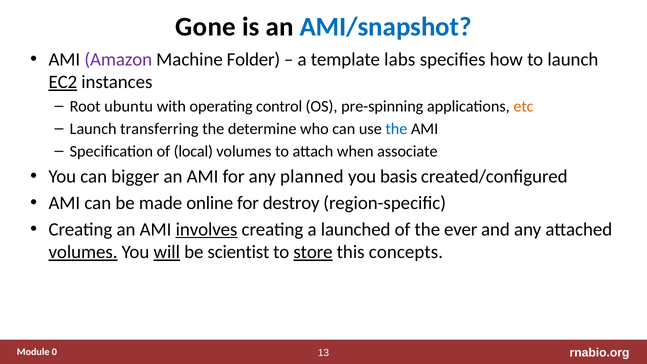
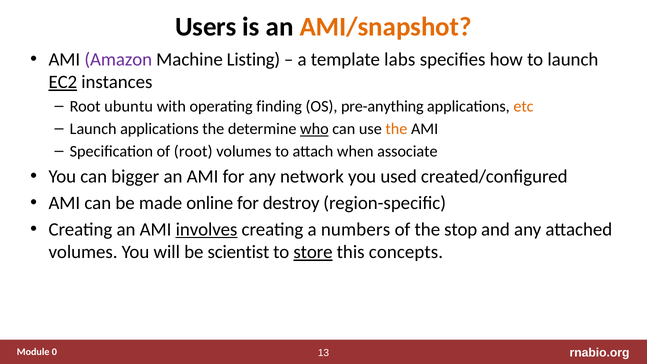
Gone: Gone -> Users
AMI/snapshot colour: blue -> orange
Folder: Folder -> Listing
control: control -> finding
pre-spinning: pre-spinning -> pre-anything
Launch transferring: transferring -> applications
who underline: none -> present
the at (396, 129) colour: blue -> orange
of local: local -> root
planned: planned -> network
basis: basis -> used
launched: launched -> numbers
ever: ever -> stop
volumes at (83, 252) underline: present -> none
will underline: present -> none
